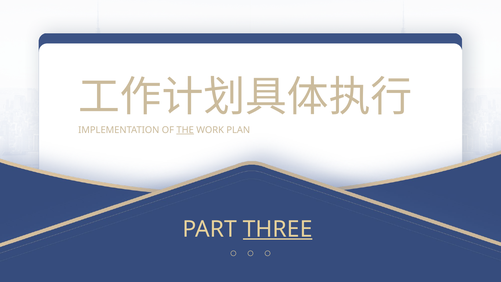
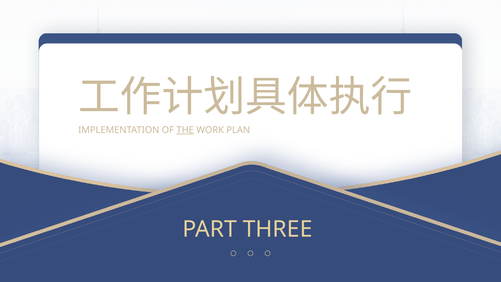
THREE underline: present -> none
